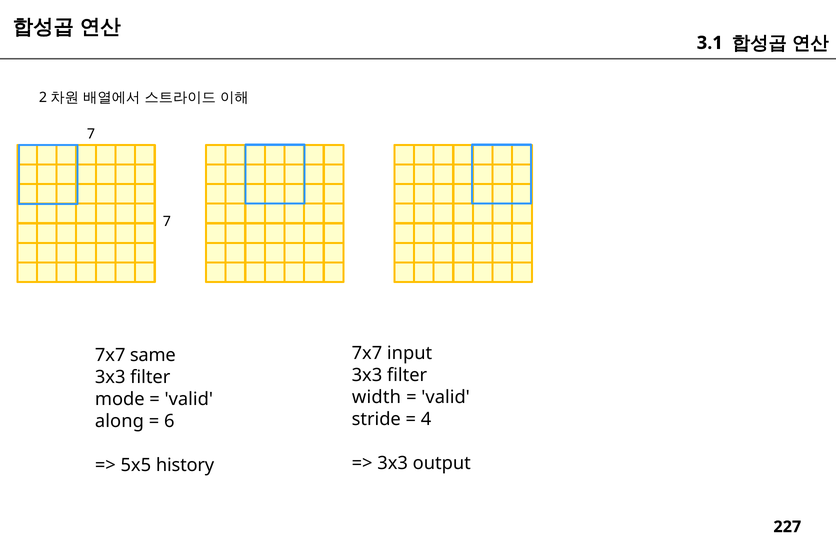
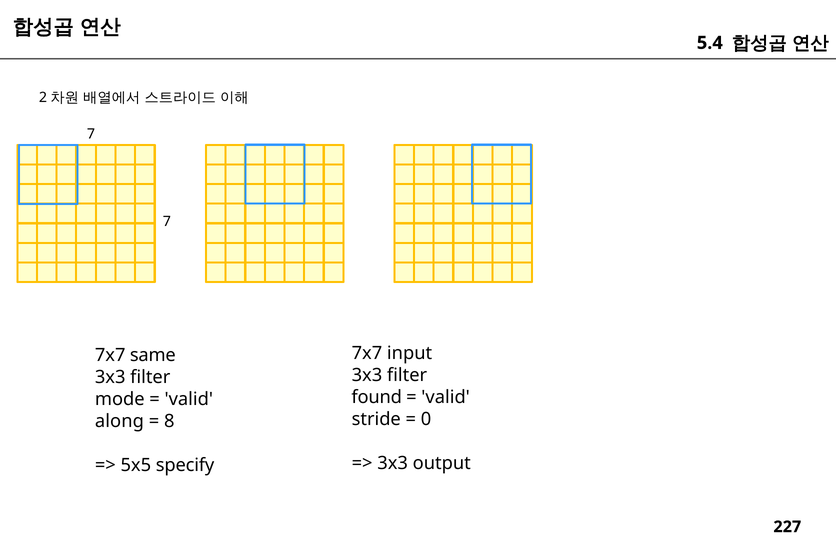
3.1: 3.1 -> 5.4
width: width -> found
4: 4 -> 0
6: 6 -> 8
history: history -> specify
